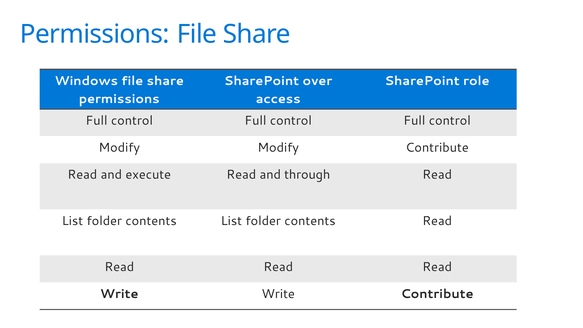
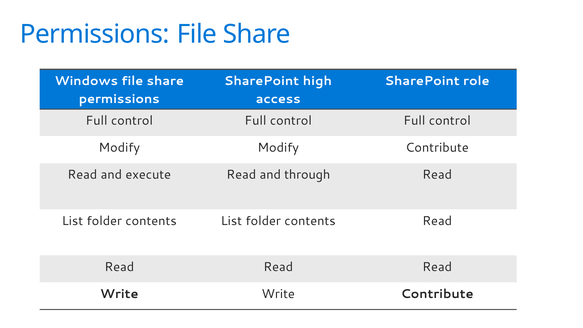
over: over -> high
